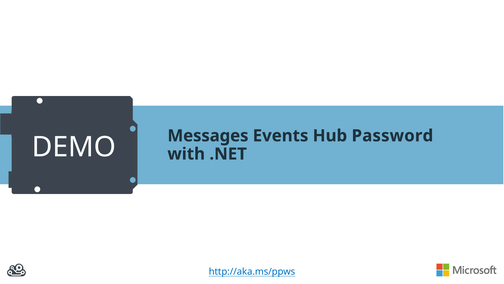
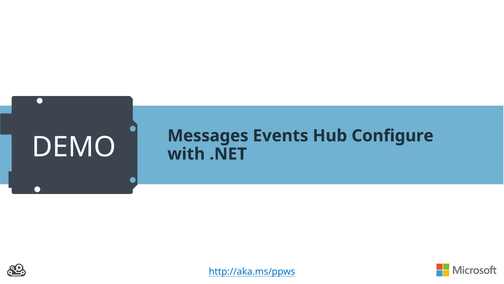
Password: Password -> Configure
